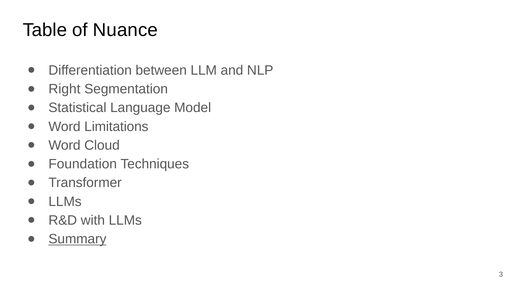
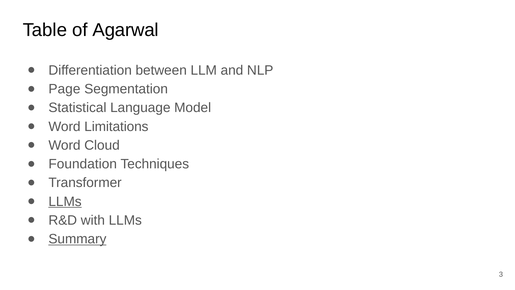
Nuance: Nuance -> Agarwal
Right: Right -> Page
LLMs at (65, 201) underline: none -> present
